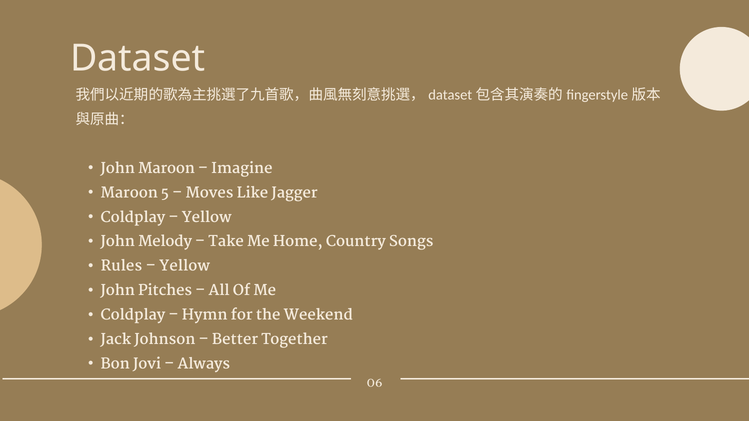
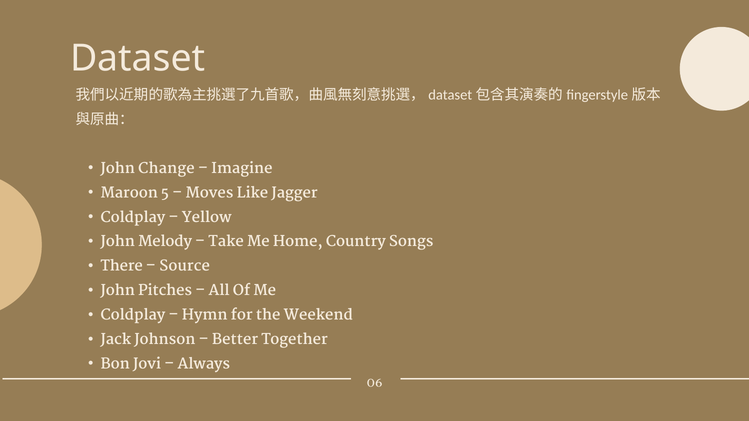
John Maroon: Maroon -> Change
Rules: Rules -> There
Yellow at (185, 266): Yellow -> Source
